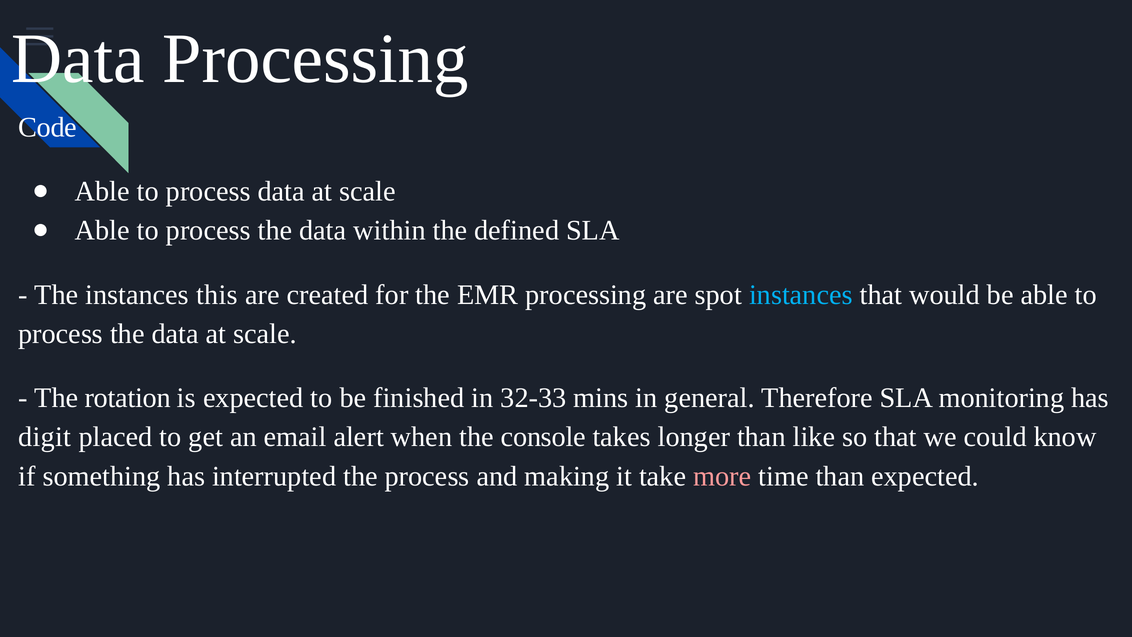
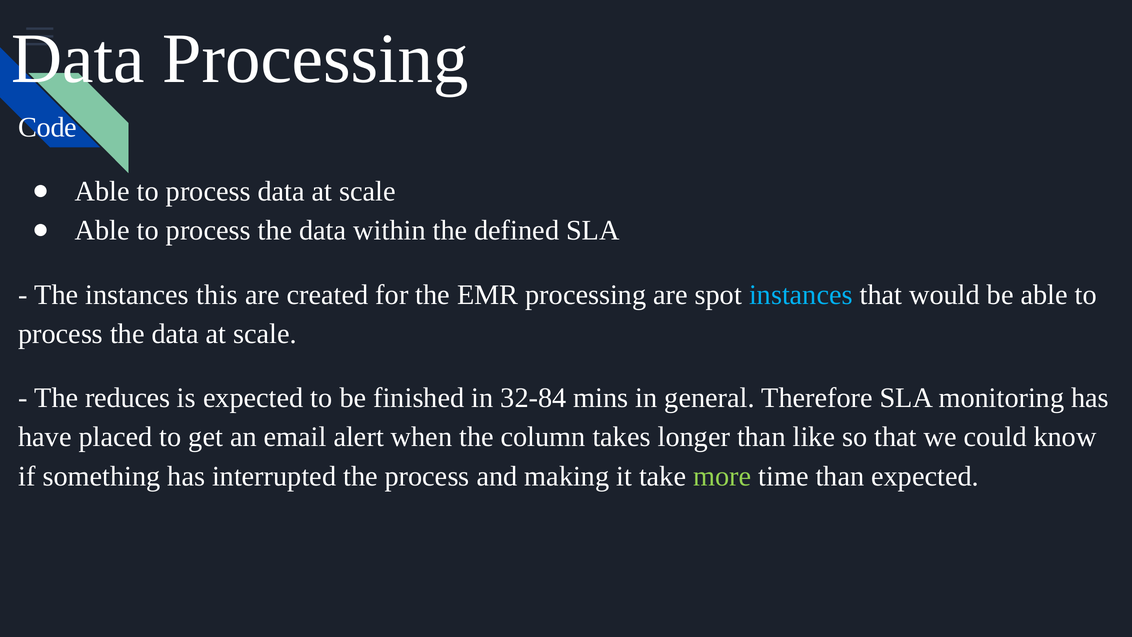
rotation: rotation -> reduces
32-33: 32-33 -> 32-84
digit: digit -> have
console: console -> column
more colour: pink -> light green
